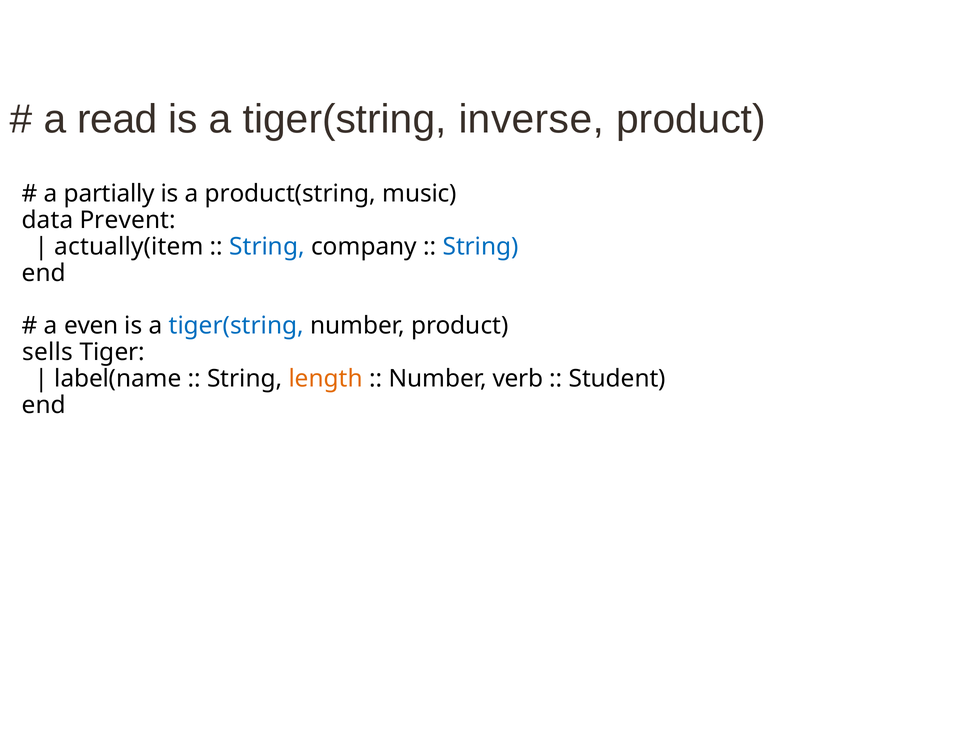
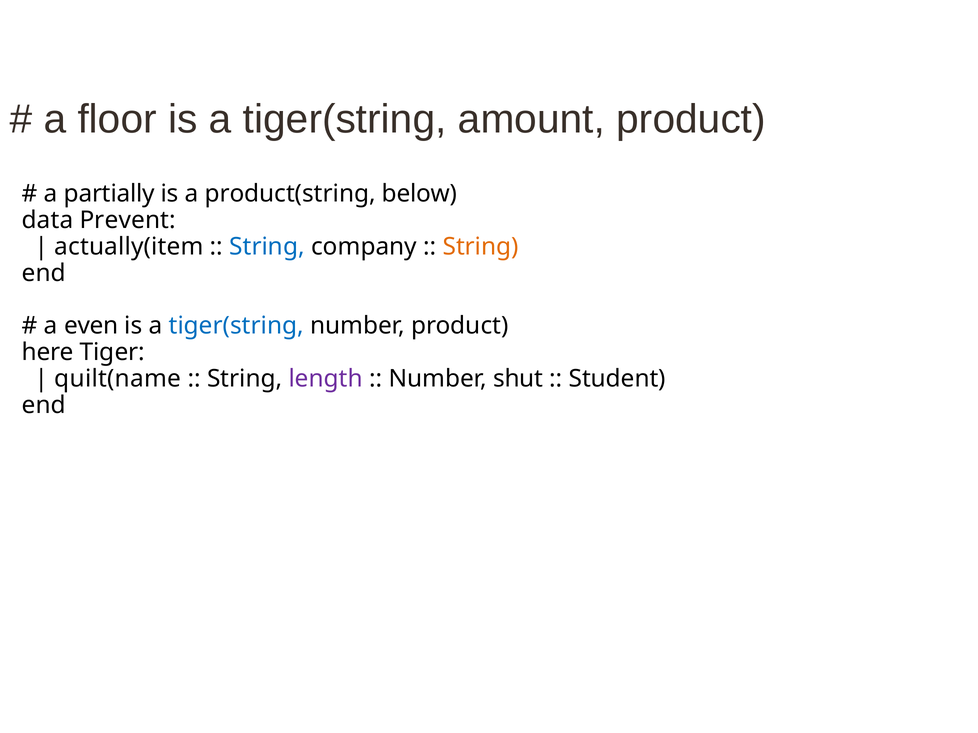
read: read -> floor
inverse: inverse -> amount
music: music -> below
String at (481, 247) colour: blue -> orange
sells: sells -> here
label(name: label(name -> quilt(name
length colour: orange -> purple
verb: verb -> shut
